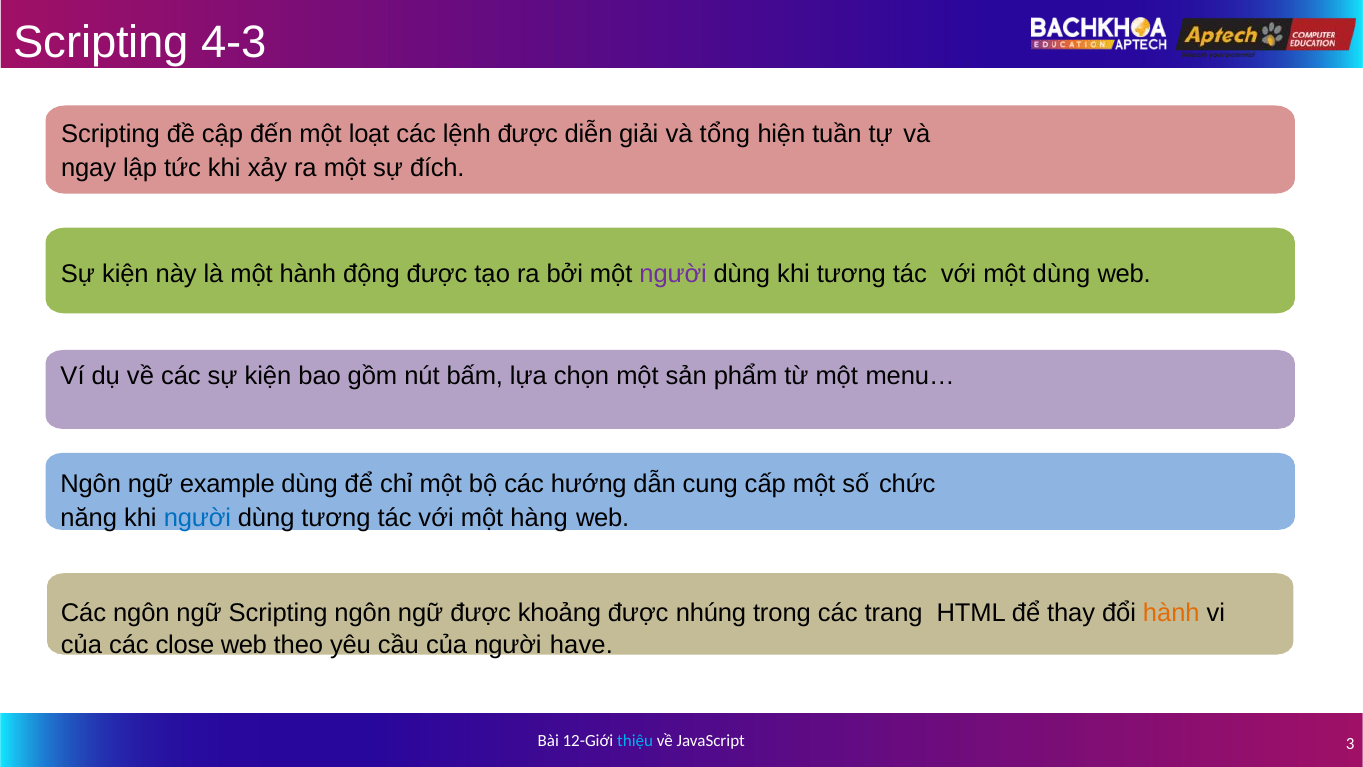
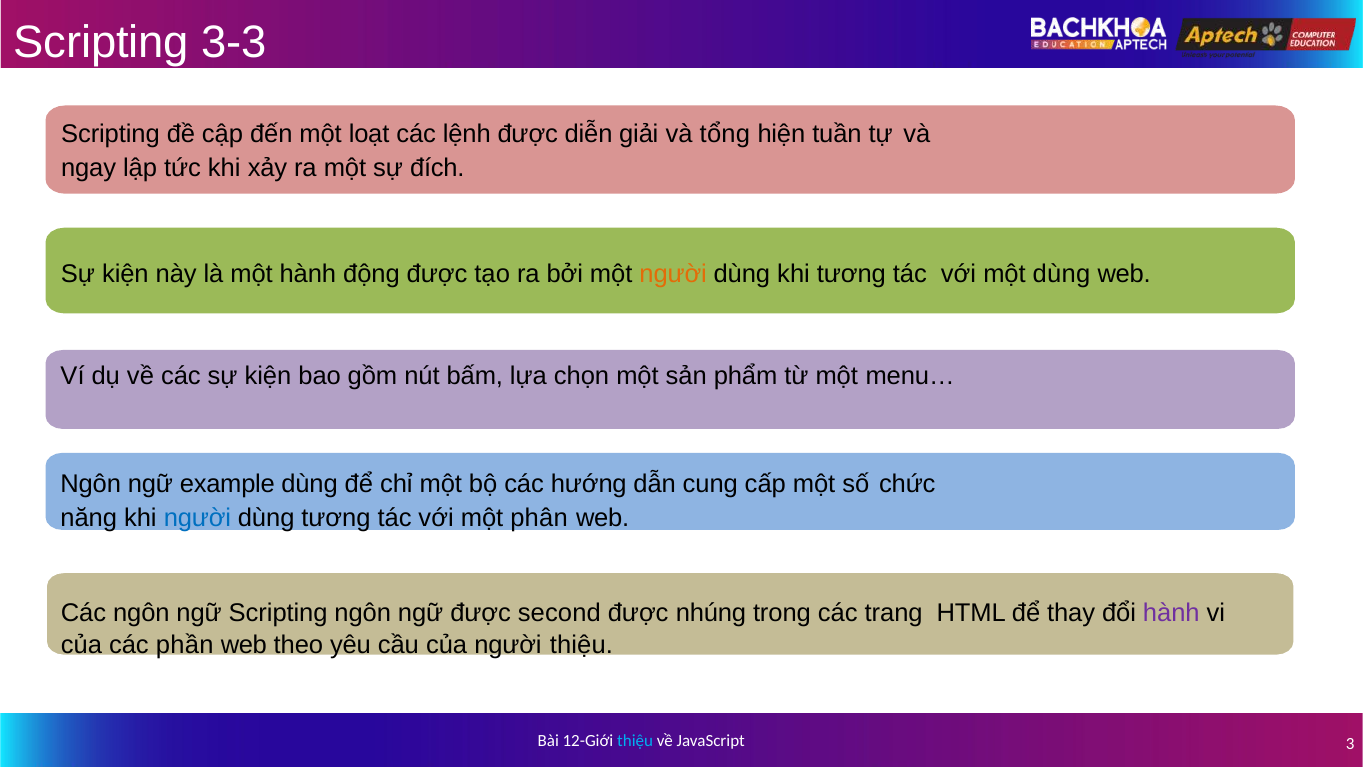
4-3: 4-3 -> 3-3
người at (673, 273) colour: purple -> orange
hàng: hàng -> phân
khoảng: khoảng -> second
hành at (1171, 613) colour: orange -> purple
close: close -> phần
người have: have -> thiệu
